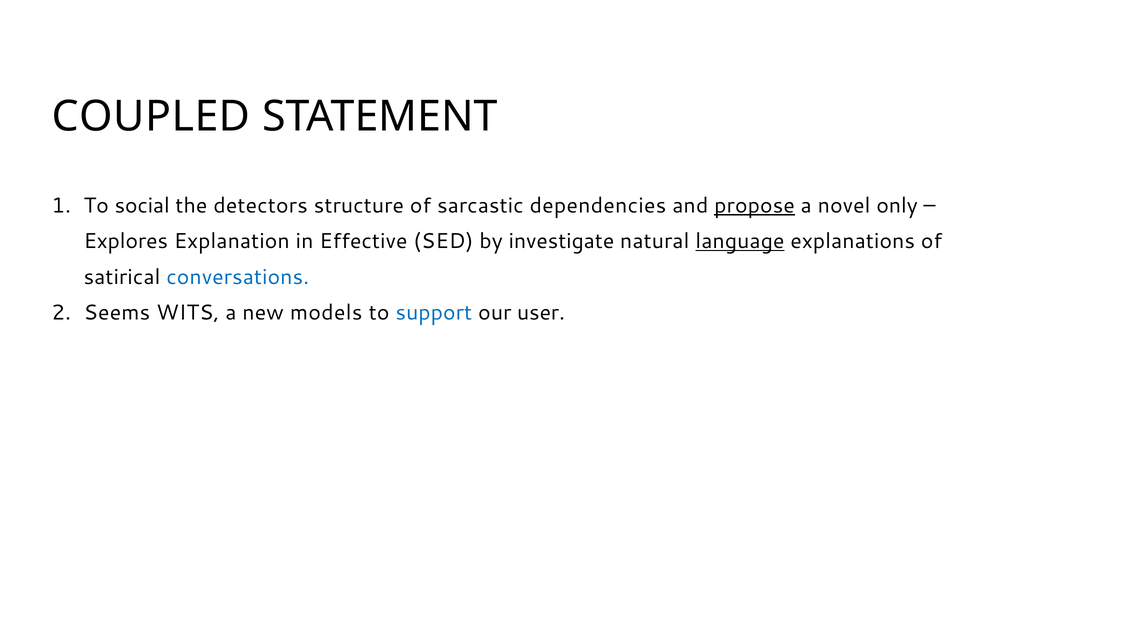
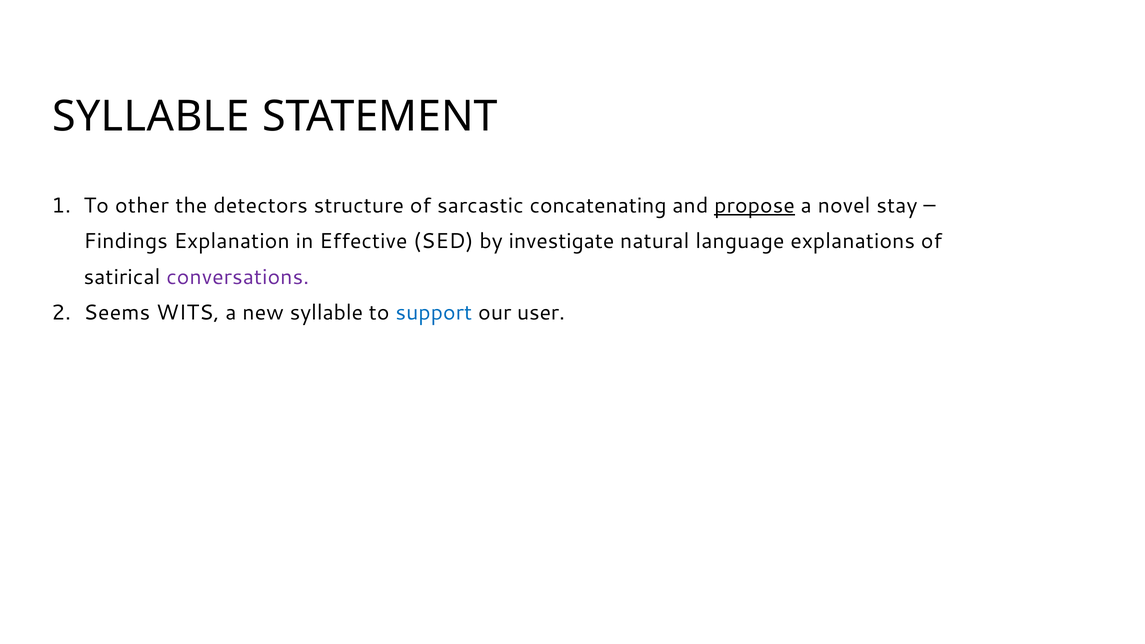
COUPLED at (151, 117): COUPLED -> SYLLABLE
social: social -> other
dependencies: dependencies -> concatenating
only: only -> stay
Explores: Explores -> Findings
language underline: present -> none
conversations colour: blue -> purple
new models: models -> syllable
